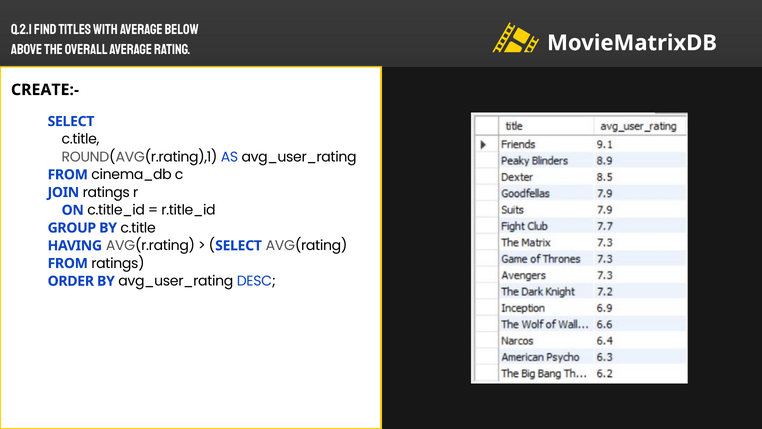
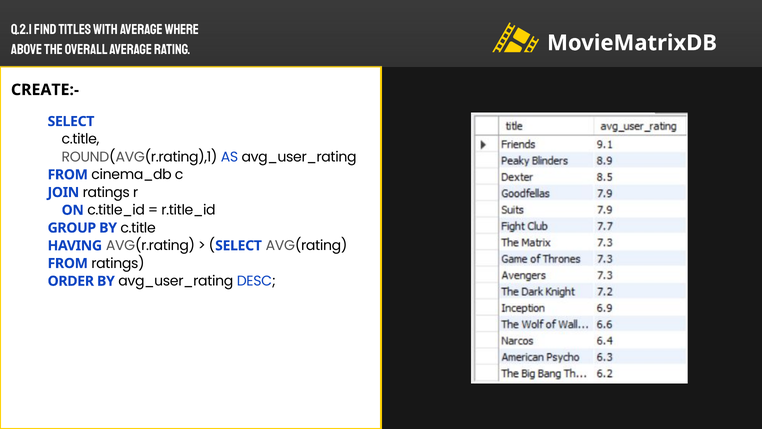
below: below -> where
